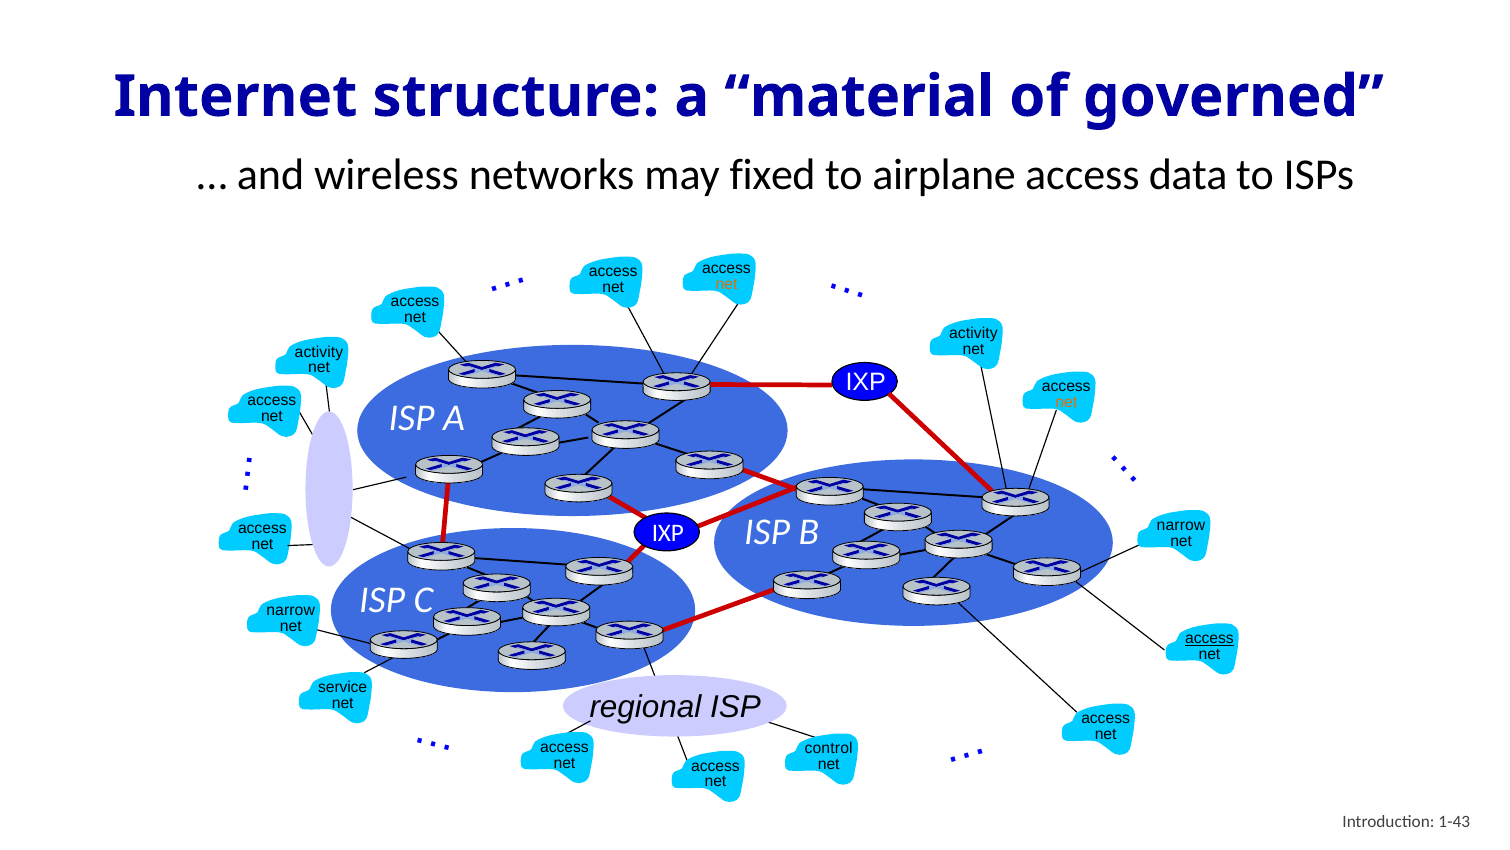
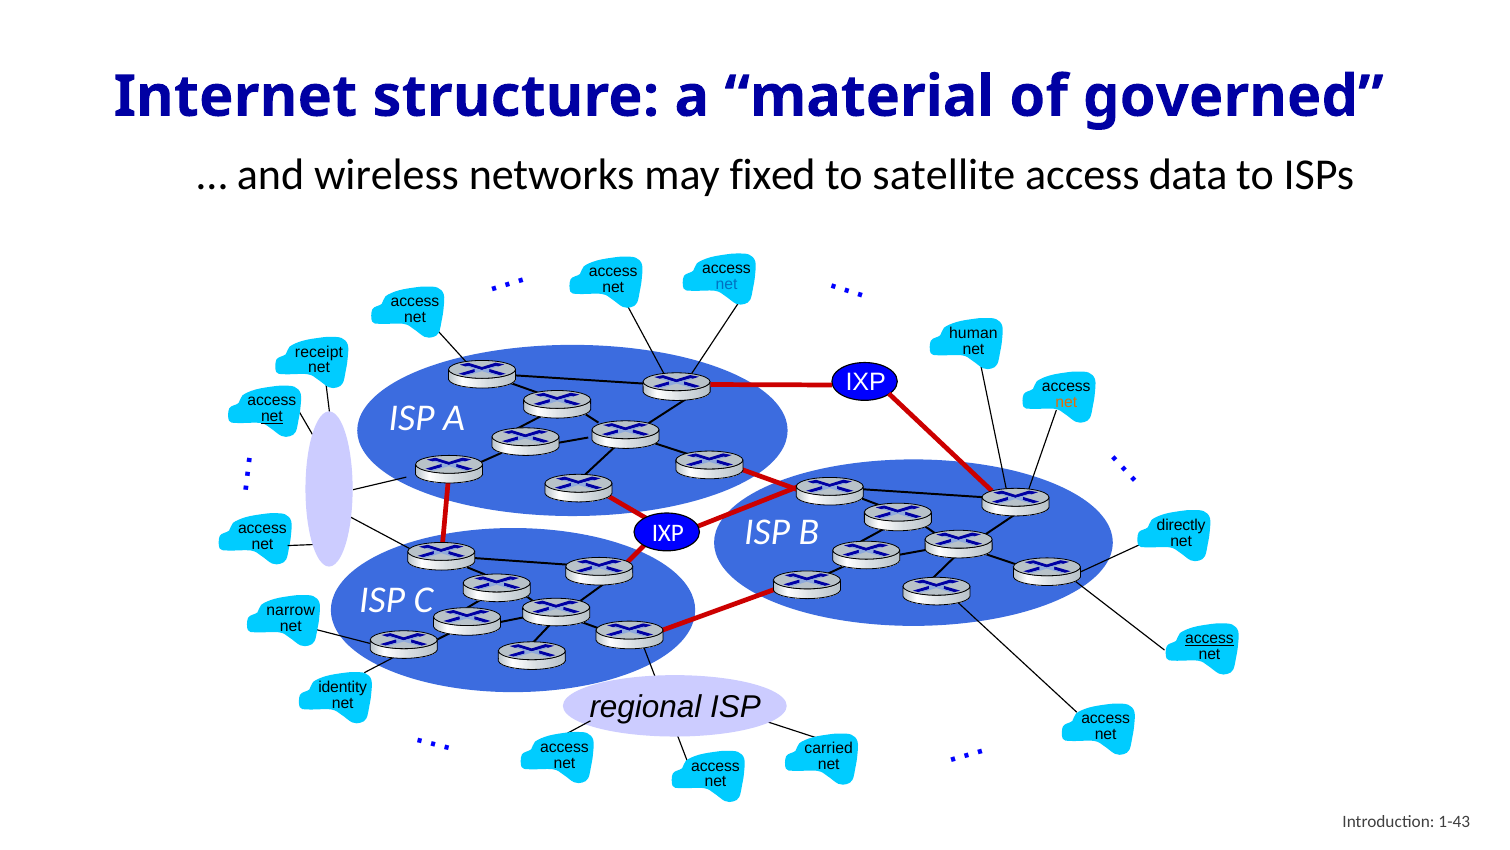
airplane: airplane -> satellite
net at (727, 284) colour: orange -> blue
activity at (973, 333): activity -> human
activity at (319, 352): activity -> receipt
net at (272, 416) underline: none -> present
narrow at (1181, 525): narrow -> directly
service: service -> identity
control: control -> carried
